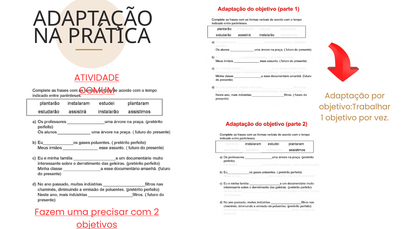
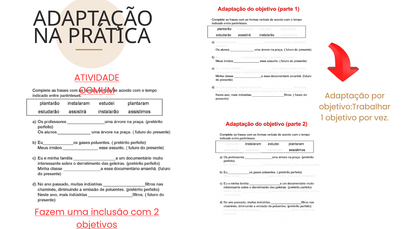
precisar: precisar -> inclusão
